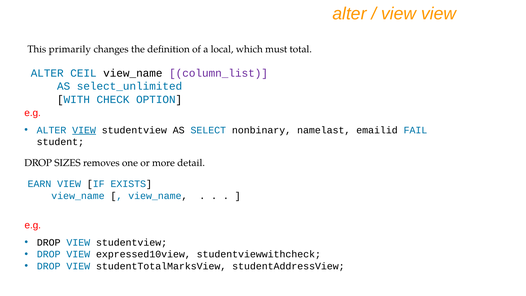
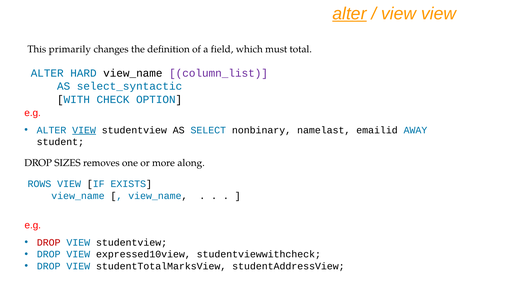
alter at (350, 14) underline: none -> present
local: local -> field
CEIL: CEIL -> HARD
select_unlimited: select_unlimited -> select_syntactic
FAIL: FAIL -> AWAY
detail: detail -> along
EARN: EARN -> ROWS
DROP at (49, 242) colour: black -> red
